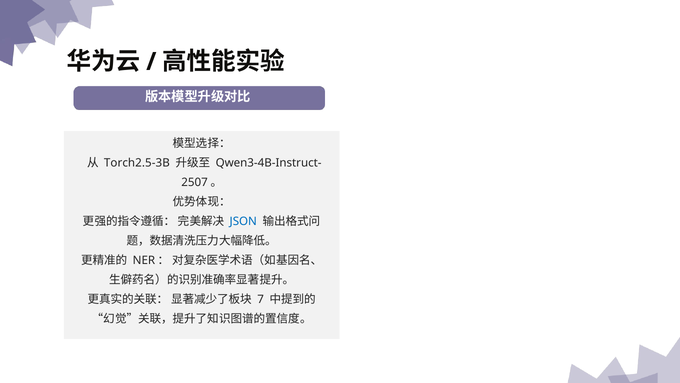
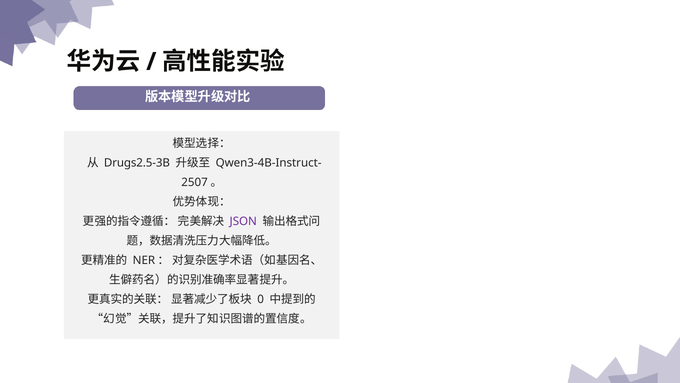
Torch2.5-3B: Torch2.5-3B -> Drugs2.5-3B
JSON colour: blue -> purple
7: 7 -> 0
